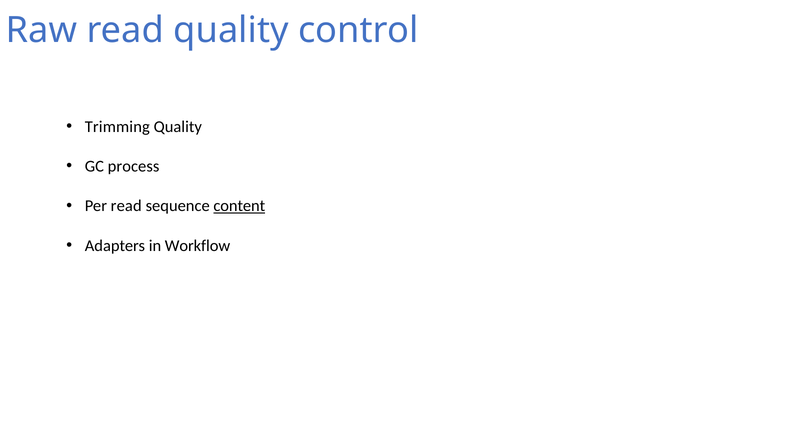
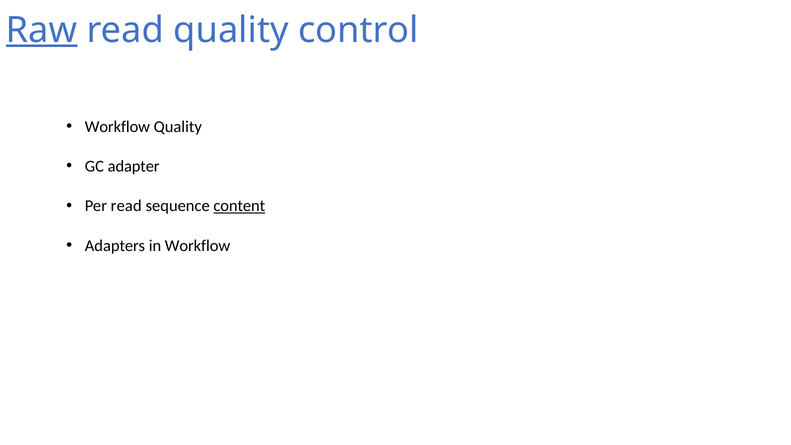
Raw underline: none -> present
Trimming at (117, 127): Trimming -> Workflow
process: process -> adapter
